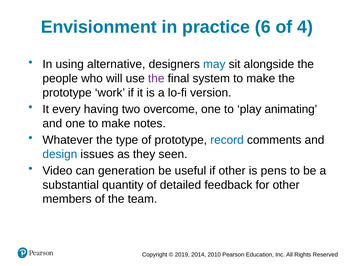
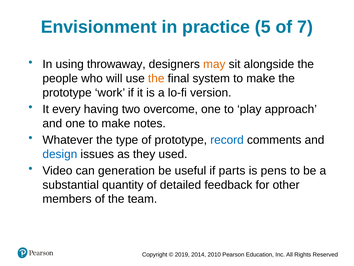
6: 6 -> 5
4: 4 -> 7
alternative: alternative -> throwaway
may colour: blue -> orange
the at (156, 78) colour: purple -> orange
animating: animating -> approach
seen: seen -> used
if other: other -> parts
